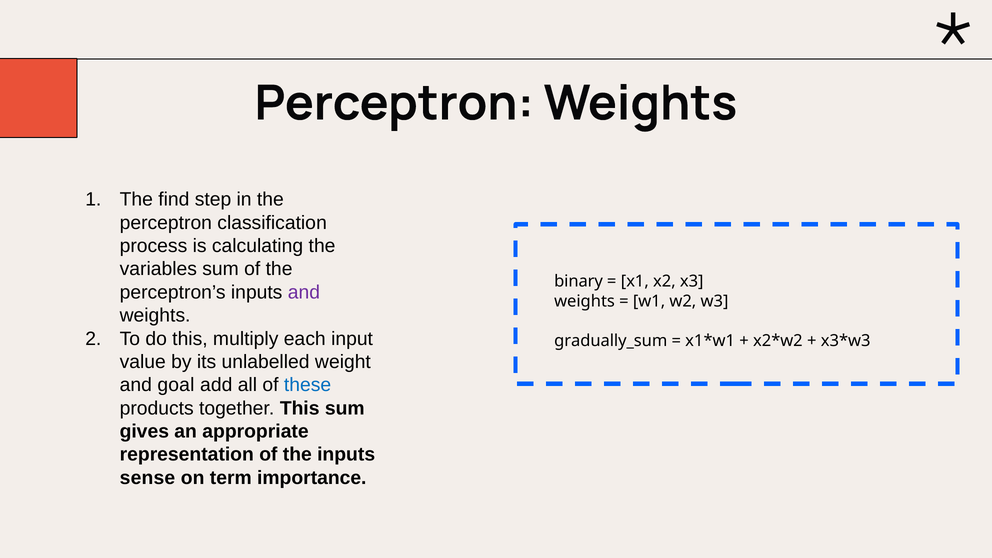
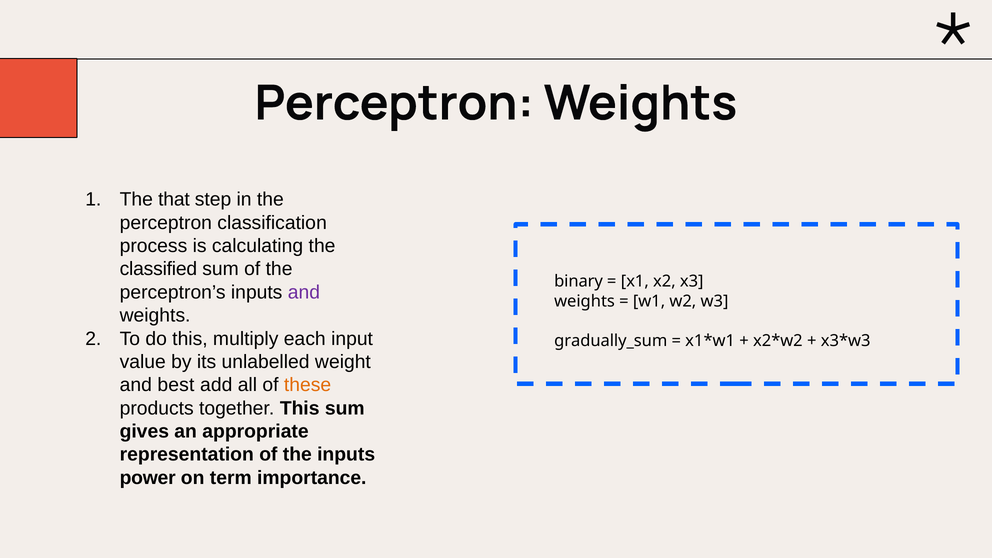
find: find -> that
variables: variables -> classified
goal: goal -> best
these colour: blue -> orange
sense: sense -> power
